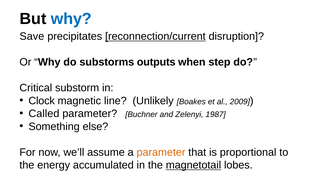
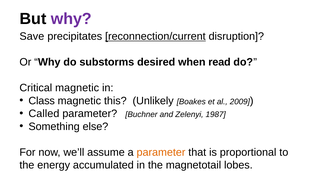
why at (71, 19) colour: blue -> purple
outputs: outputs -> desired
step: step -> read
Critical substorm: substorm -> magnetic
Clock: Clock -> Class
line: line -> this
magnetotail underline: present -> none
